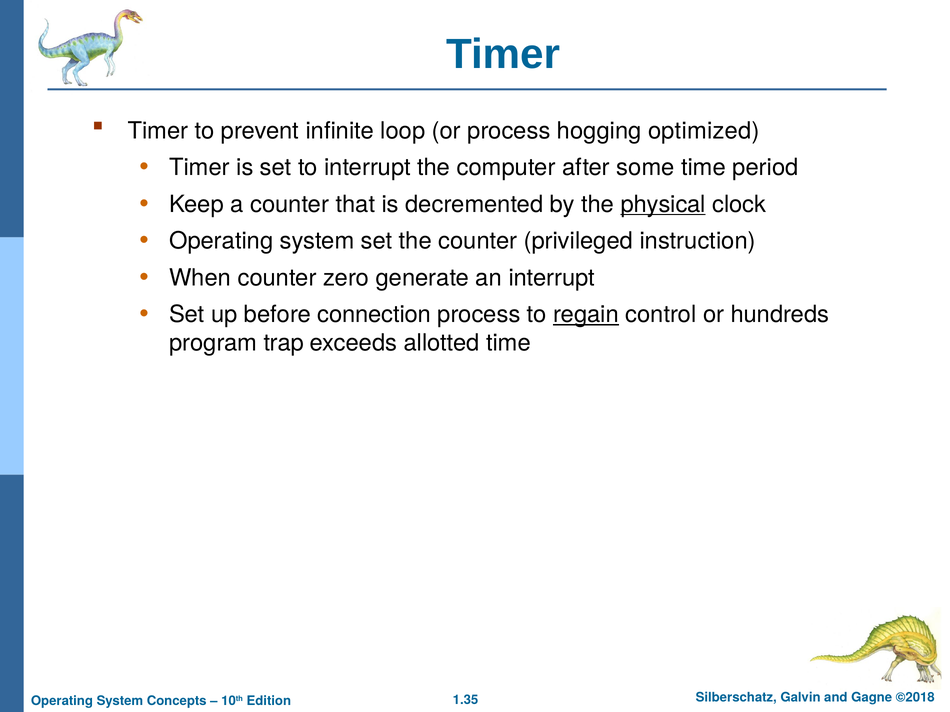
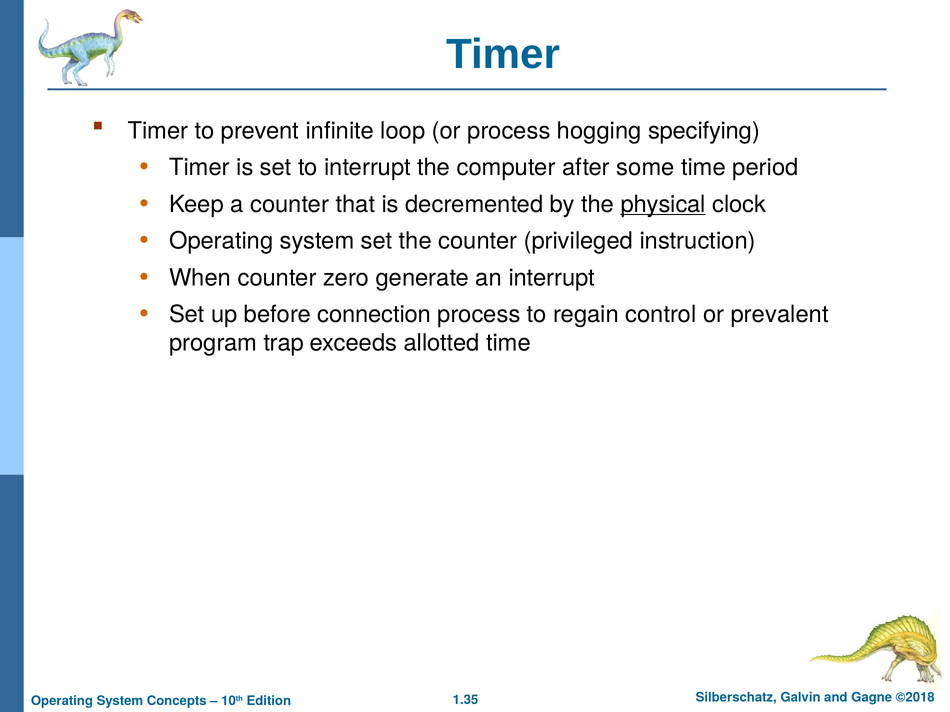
optimized: optimized -> specifying
regain underline: present -> none
hundreds: hundreds -> prevalent
